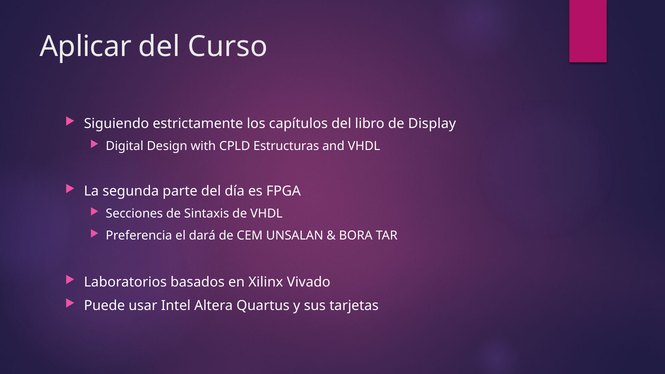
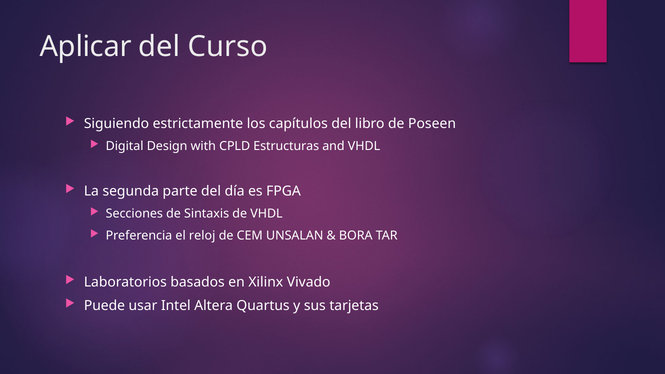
Display: Display -> Poseen
dará: dará -> reloj
